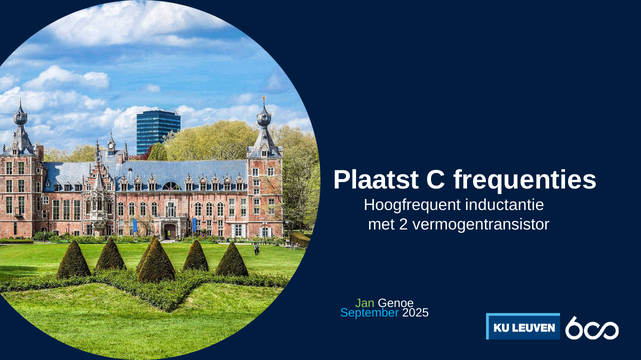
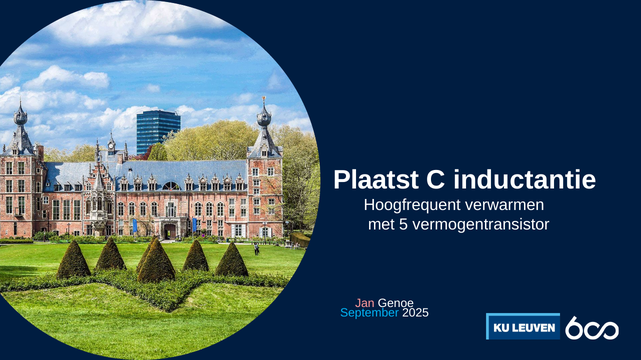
frequenties: frequenties -> inductantie
inductantie: inductantie -> verwarmen
2: 2 -> 5
Jan colour: light green -> pink
